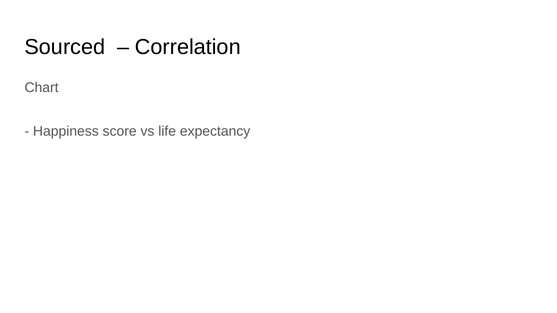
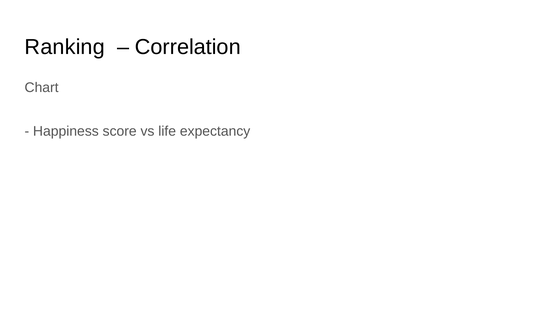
Sourced: Sourced -> Ranking
